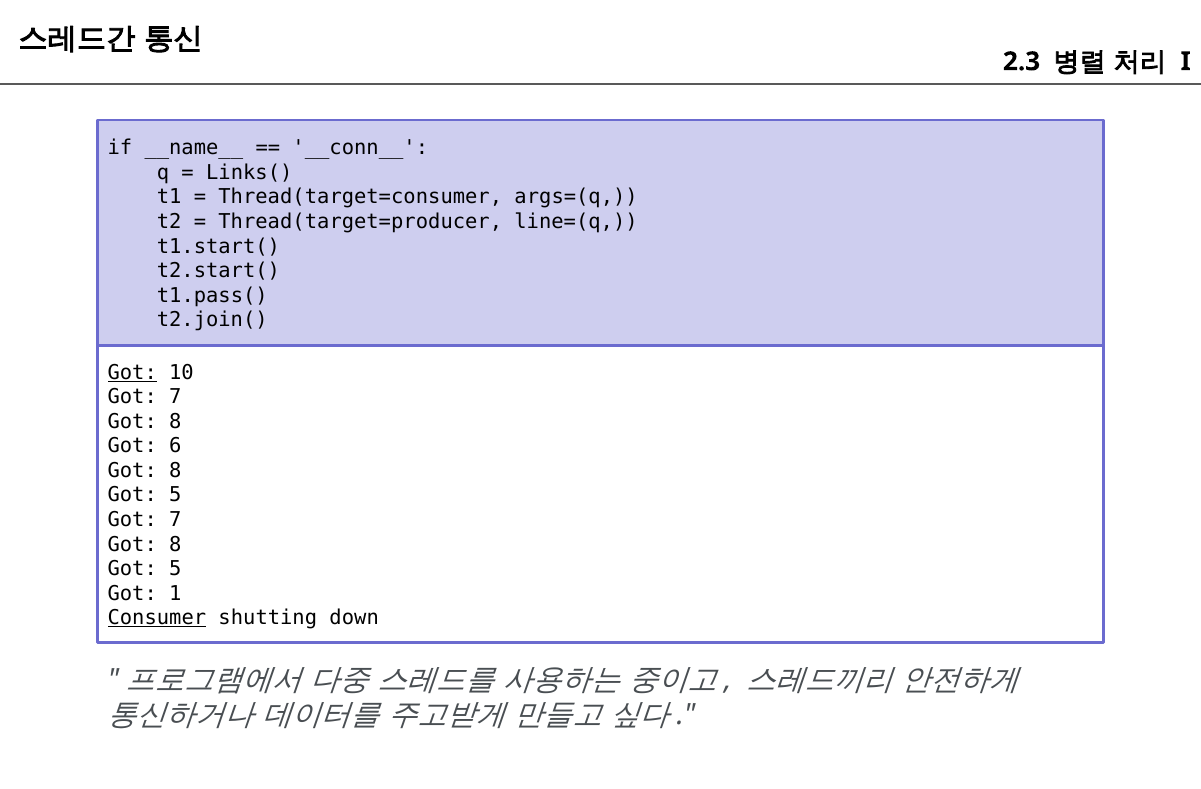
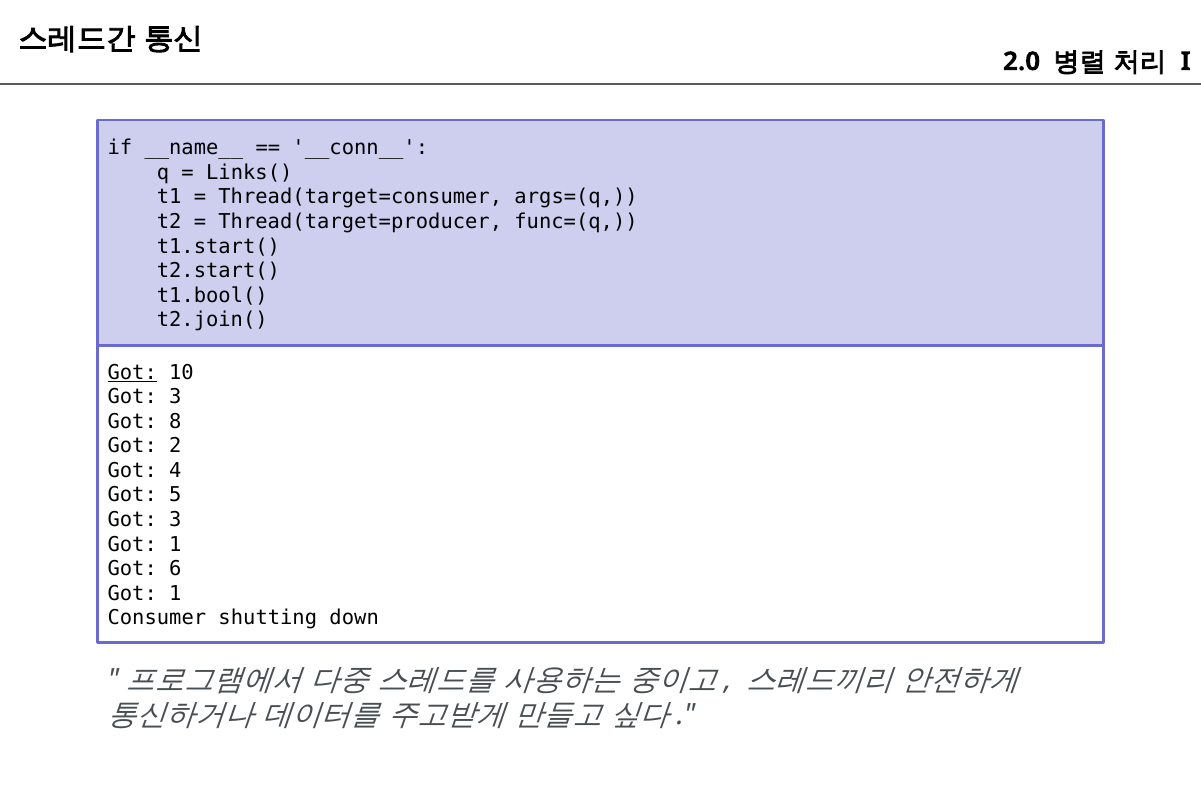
2.3: 2.3 -> 2.0
line=(q: line=(q -> func=(q
t1.pass(: t1.pass( -> t1.bool(
7 at (175, 397): 7 -> 3
6: 6 -> 2
8 at (175, 471): 8 -> 4
7 at (175, 520): 7 -> 3
8 at (175, 544): 8 -> 1
5 at (175, 569): 5 -> 6
Consumer underline: present -> none
